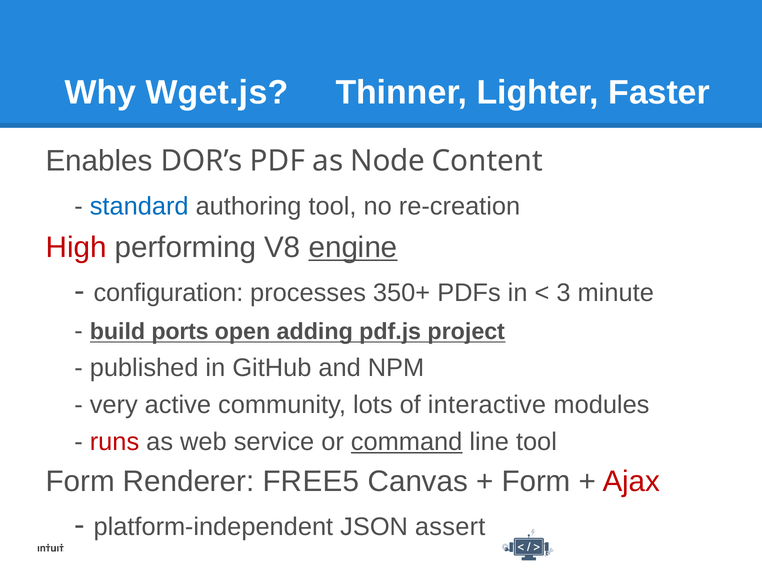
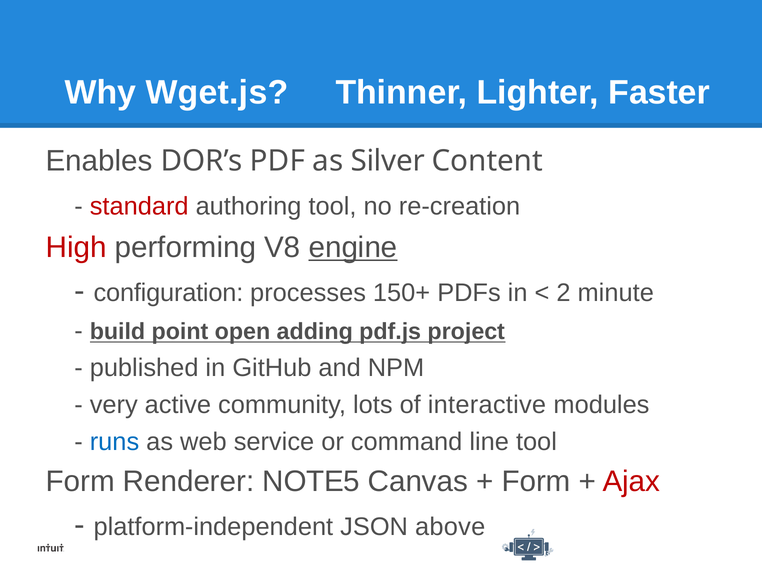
Node: Node -> Silver
standard colour: blue -> red
350+: 350+ -> 150+
3: 3 -> 2
ports: ports -> point
runs colour: red -> blue
command underline: present -> none
FREE5: FREE5 -> NOTE5
assert: assert -> above
